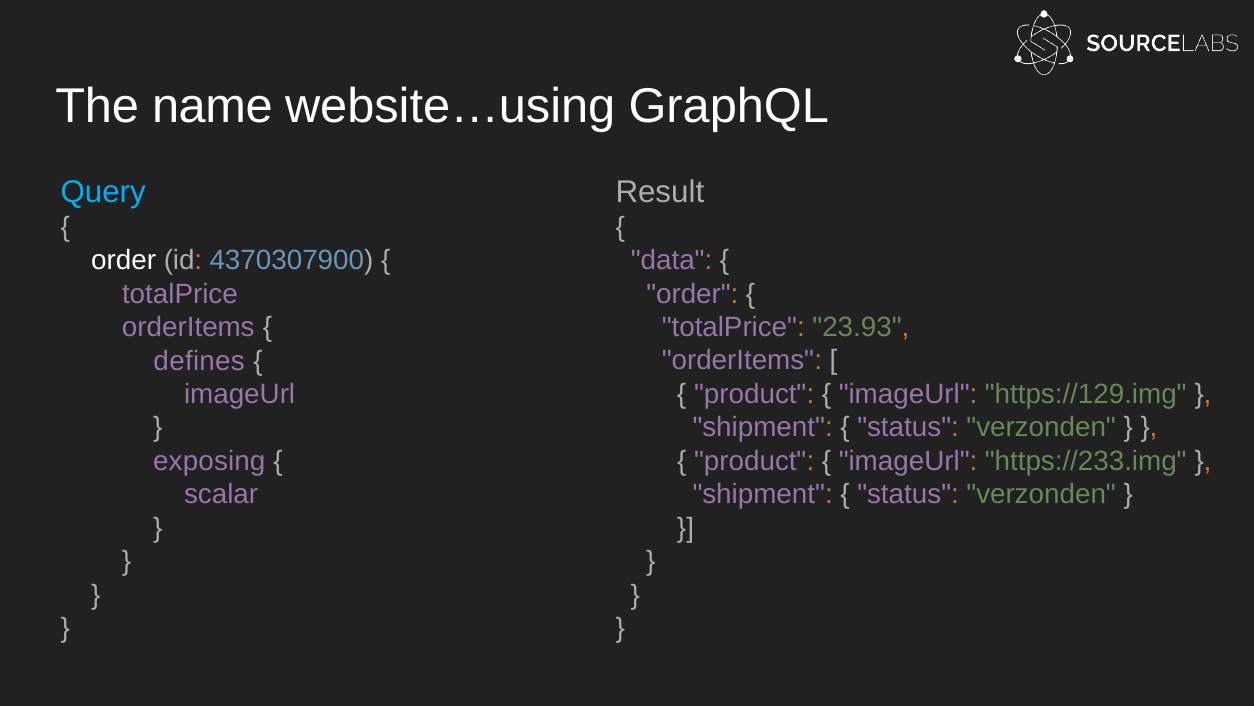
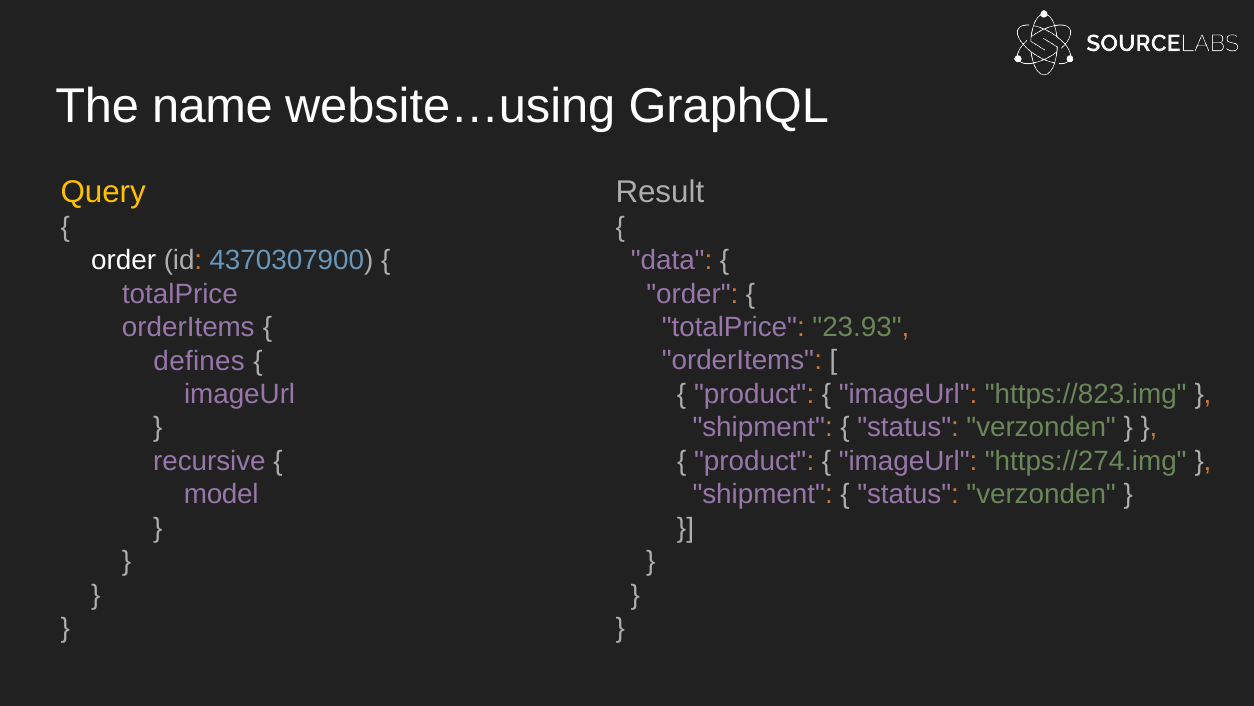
Query colour: light blue -> yellow
https://129.img: https://129.img -> https://823.img
exposing: exposing -> recursive
https://233.img: https://233.img -> https://274.img
scalar: scalar -> model
